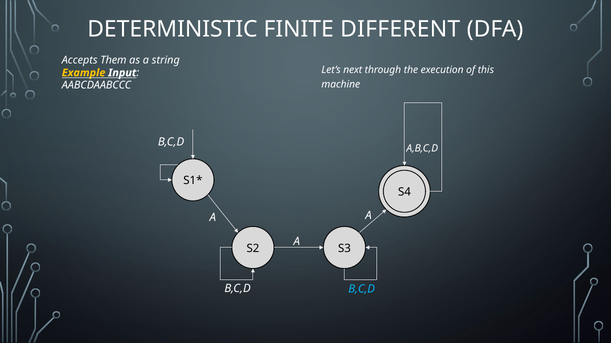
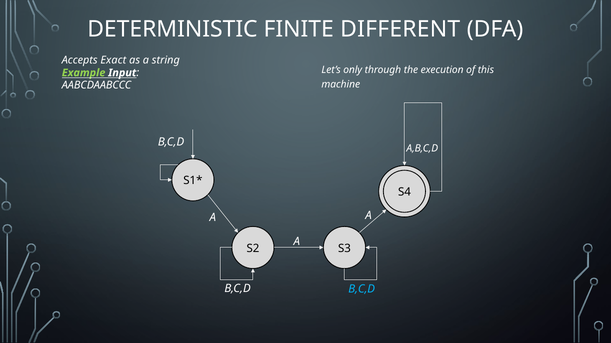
Them: Them -> Exact
next: next -> only
Example colour: yellow -> light green
